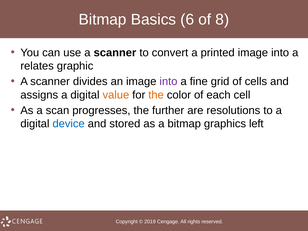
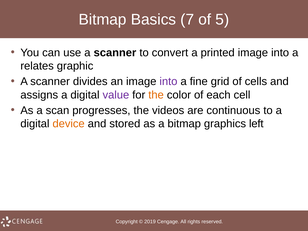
6: 6 -> 7
8: 8 -> 5
value colour: orange -> purple
further: further -> videos
resolutions: resolutions -> continuous
device colour: blue -> orange
